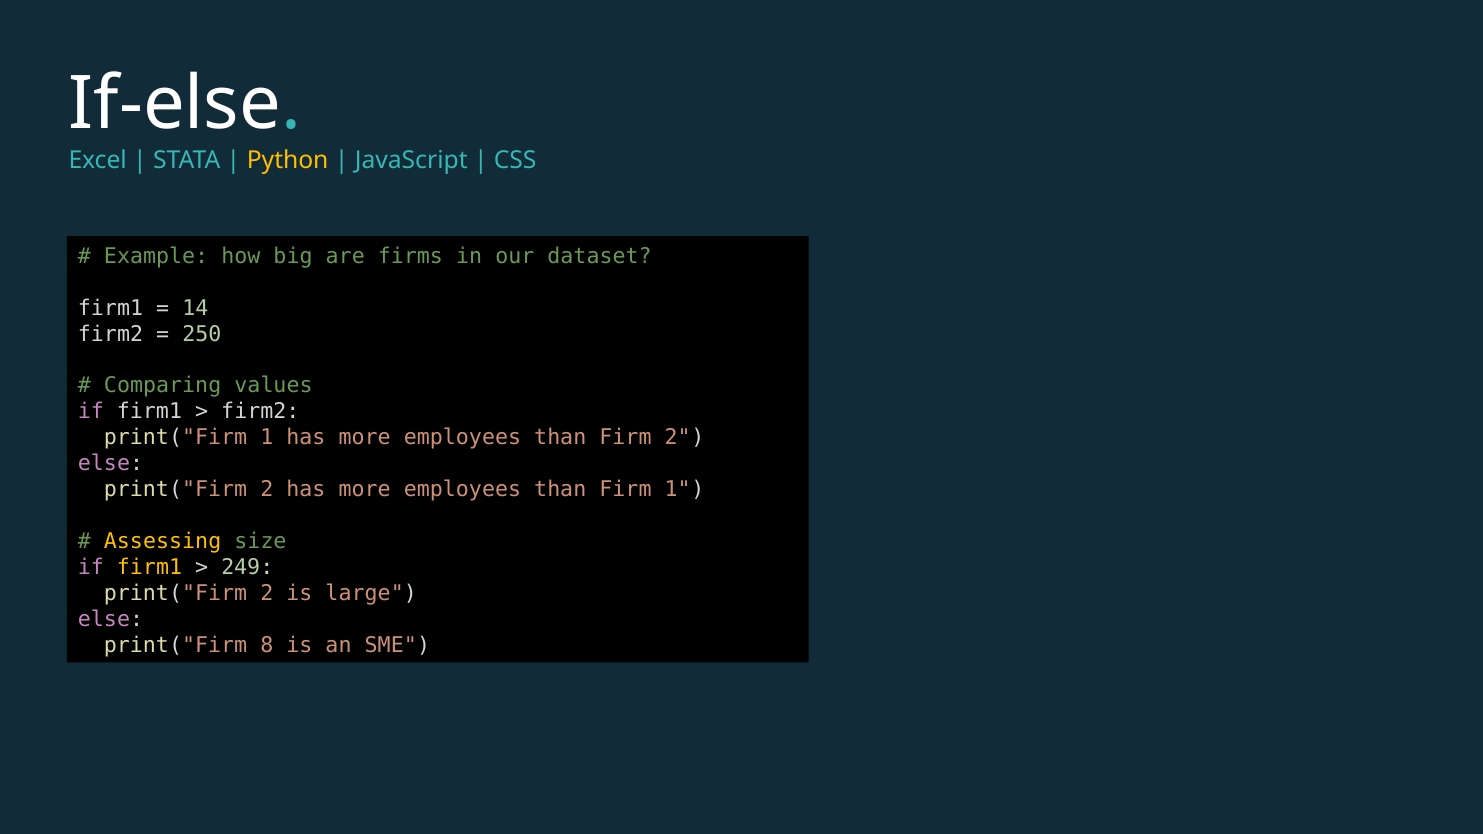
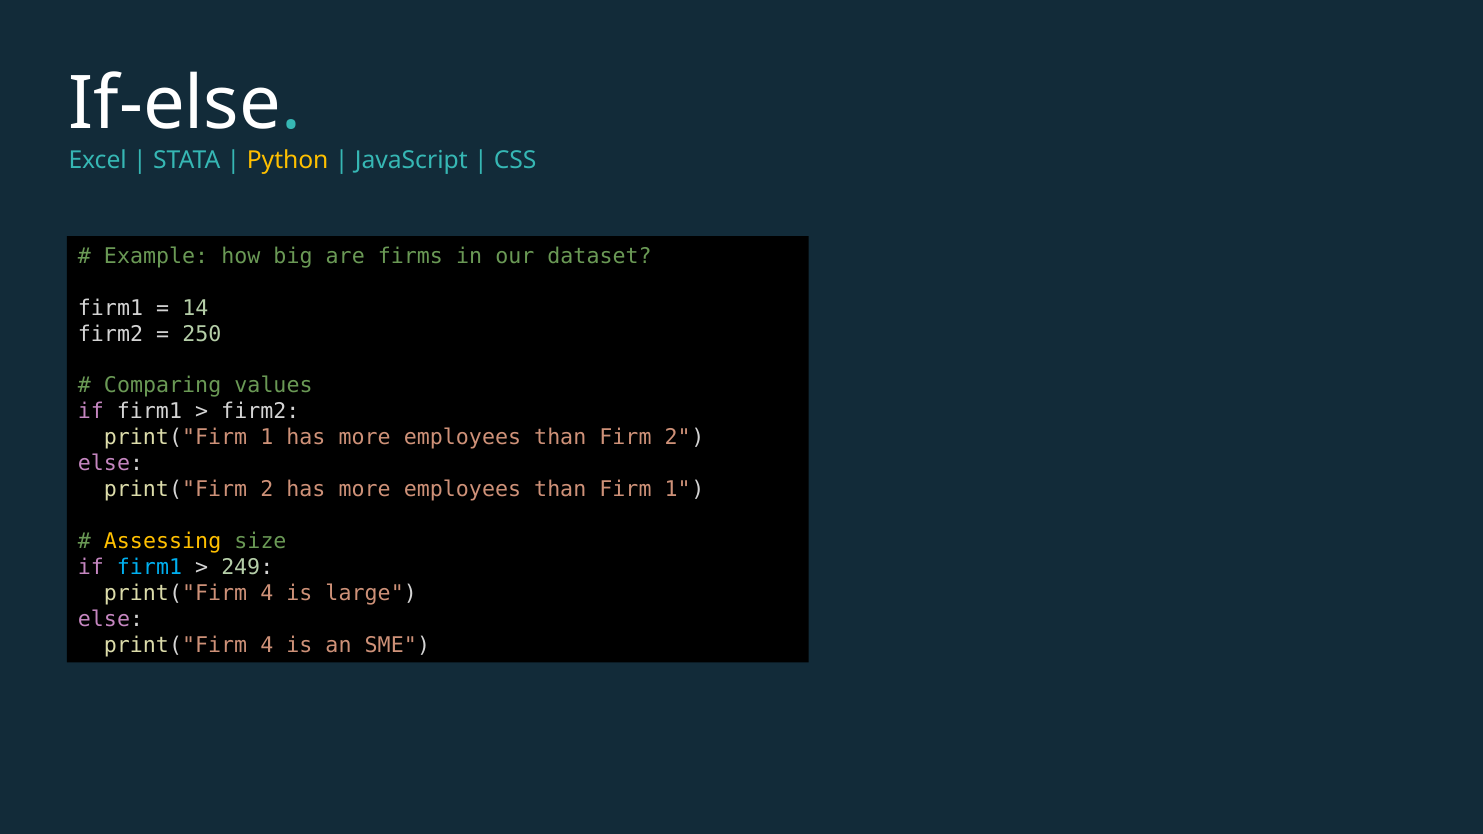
firm1 at (149, 568) colour: yellow -> light blue
2 at (267, 594): 2 -> 4
8 at (267, 646): 8 -> 4
